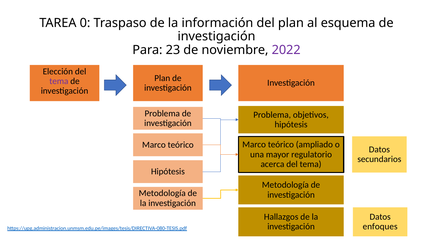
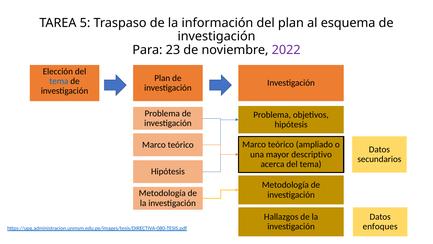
0: 0 -> 5
tema at (59, 81) colour: purple -> blue
regulatorio: regulatorio -> descriptivo
